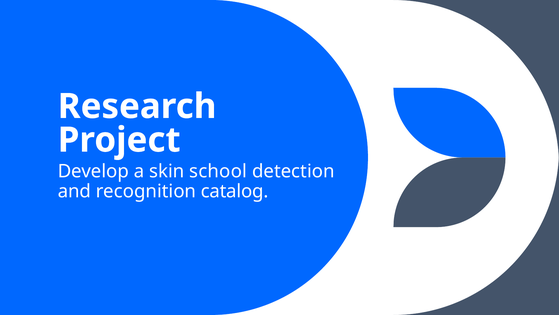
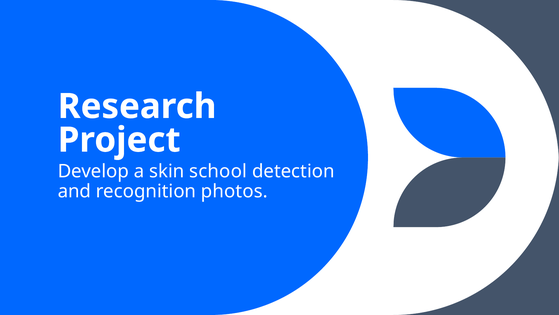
catalog: catalog -> photos
